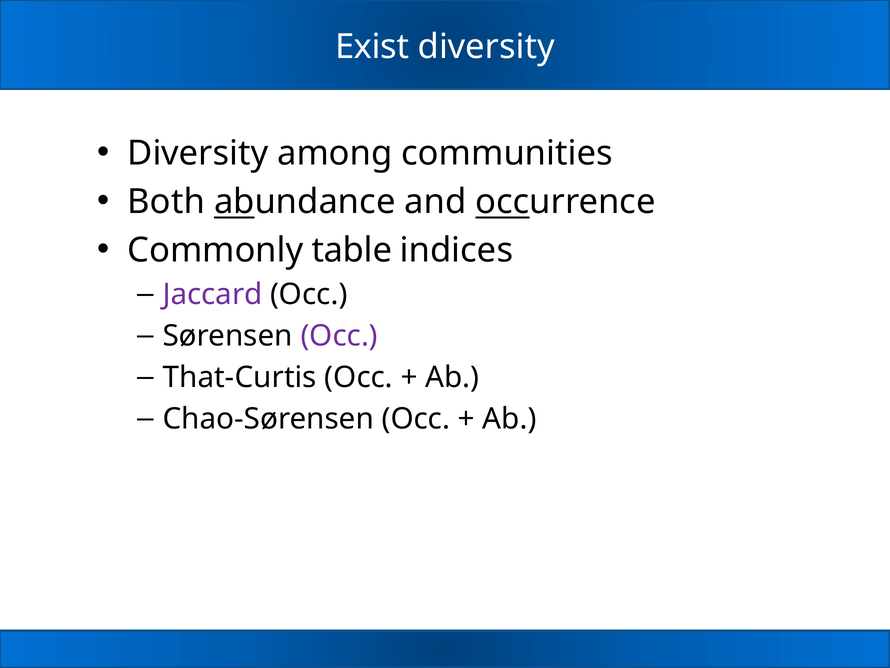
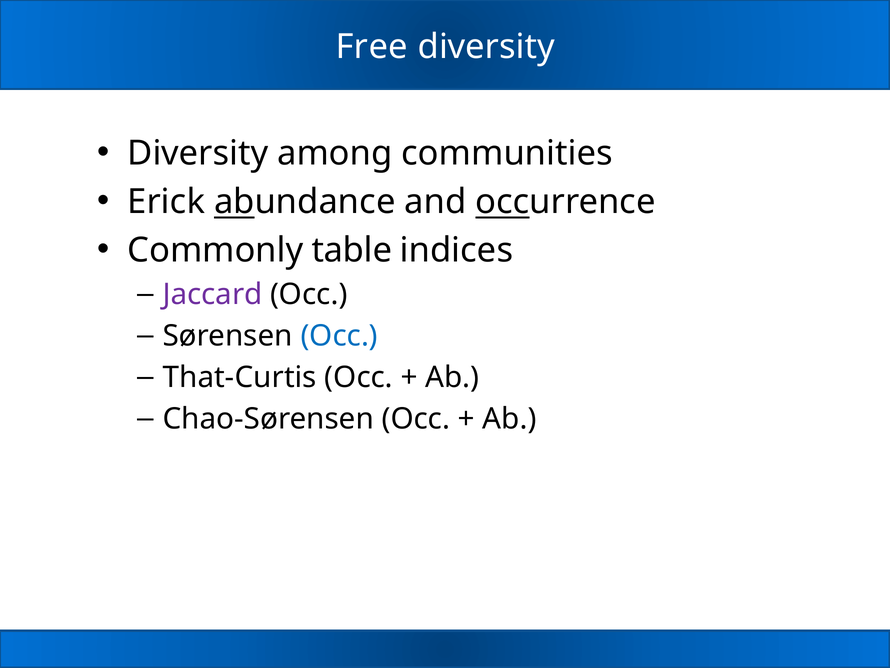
Exist: Exist -> Free
Both: Both -> Erick
Occ at (339, 336) colour: purple -> blue
